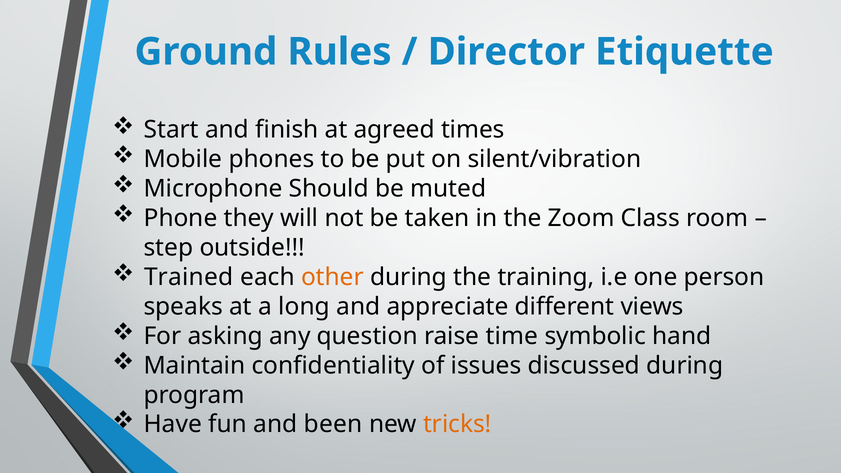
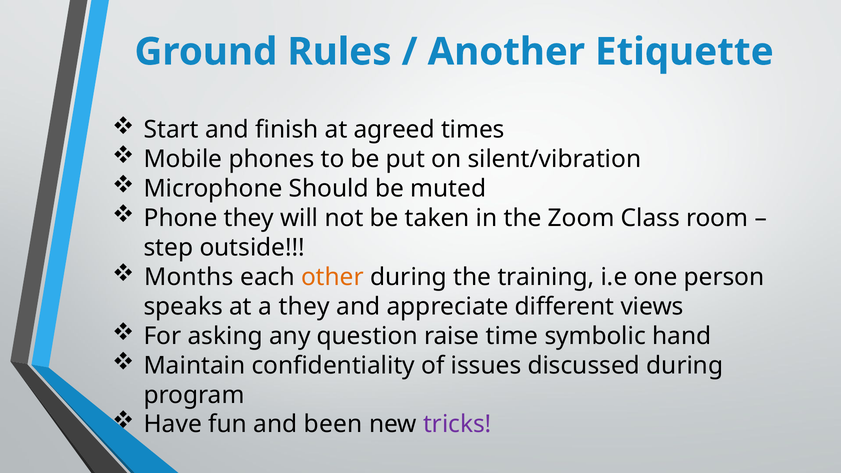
Director: Director -> Another
Trained: Trained -> Months
a long: long -> they
tricks colour: orange -> purple
